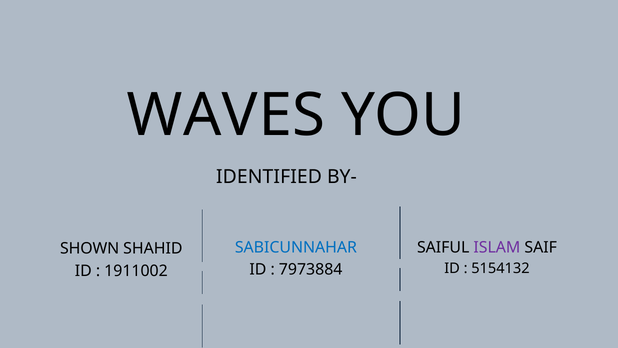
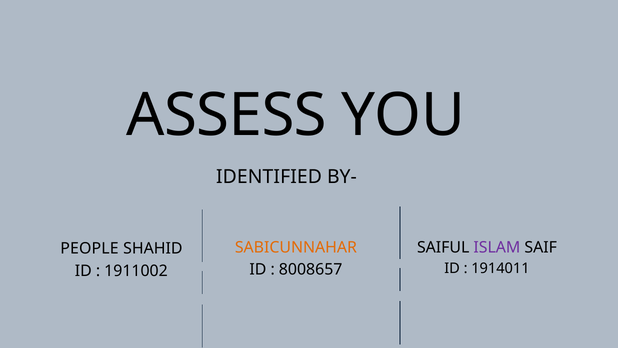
WAVES: WAVES -> ASSESS
SABICUNNAHAR colour: blue -> orange
SHOWN: SHOWN -> PEOPLE
5154132: 5154132 -> 1914011
7973884: 7973884 -> 8008657
